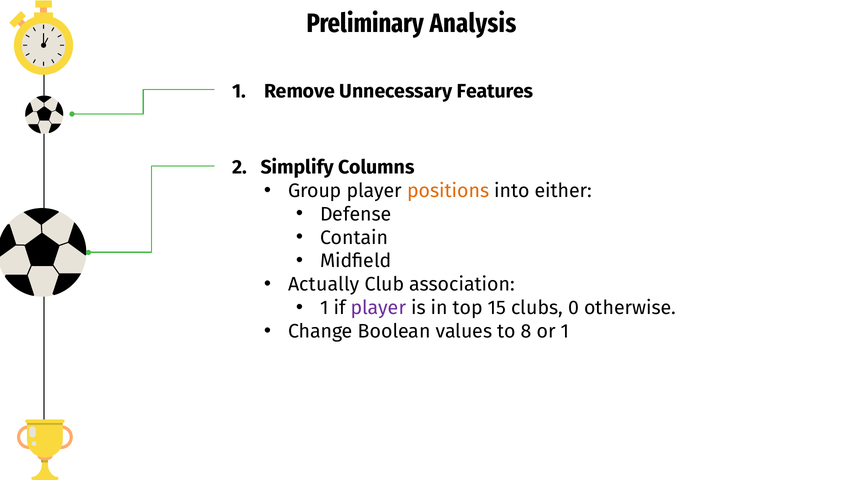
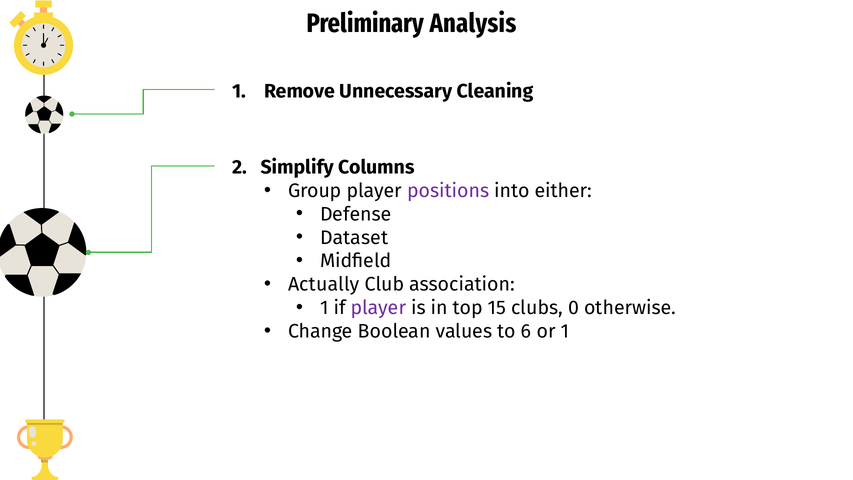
Features: Features -> Cleaning
positions colour: orange -> purple
Contain: Contain -> Dataset
8: 8 -> 6
